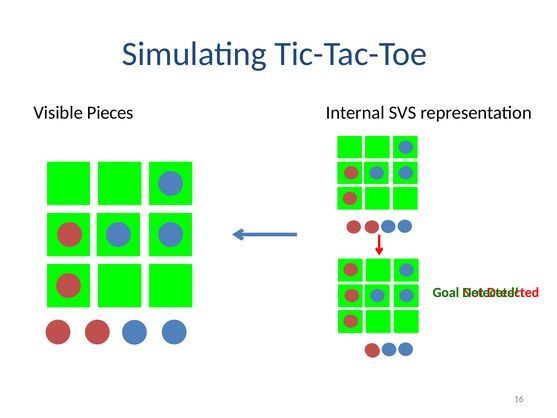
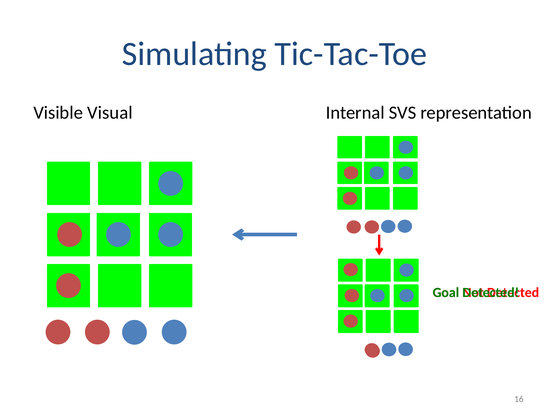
Pieces: Pieces -> Visual
